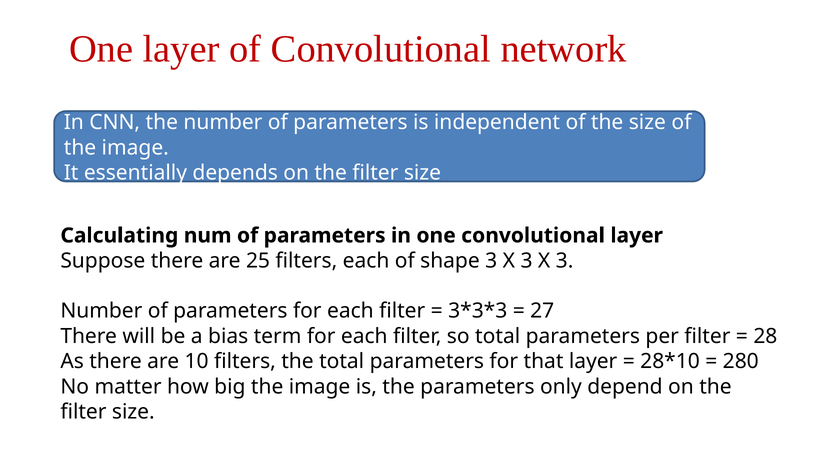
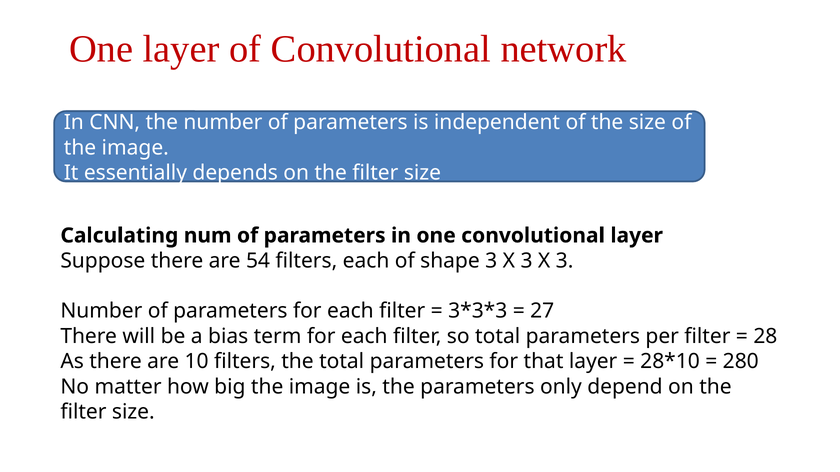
25: 25 -> 54
